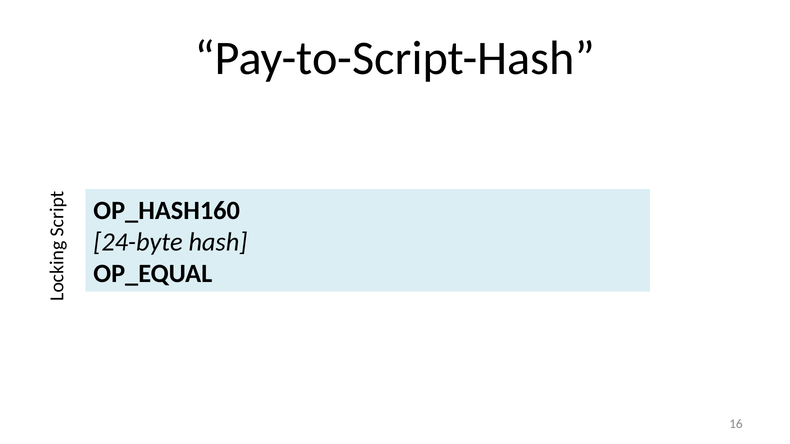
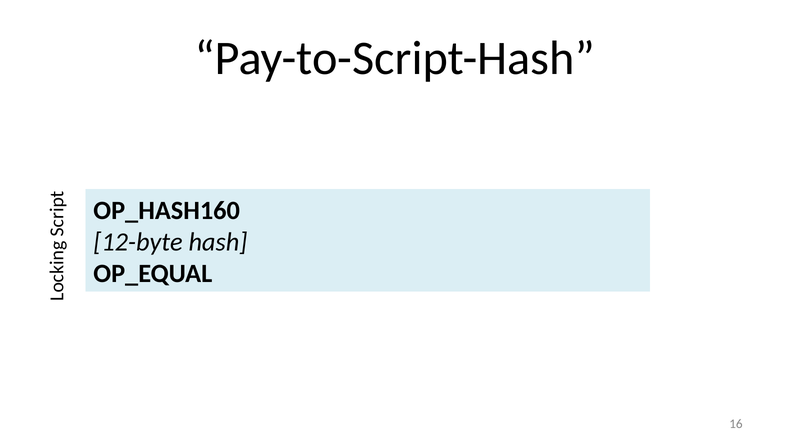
24-byte: 24-byte -> 12-byte
